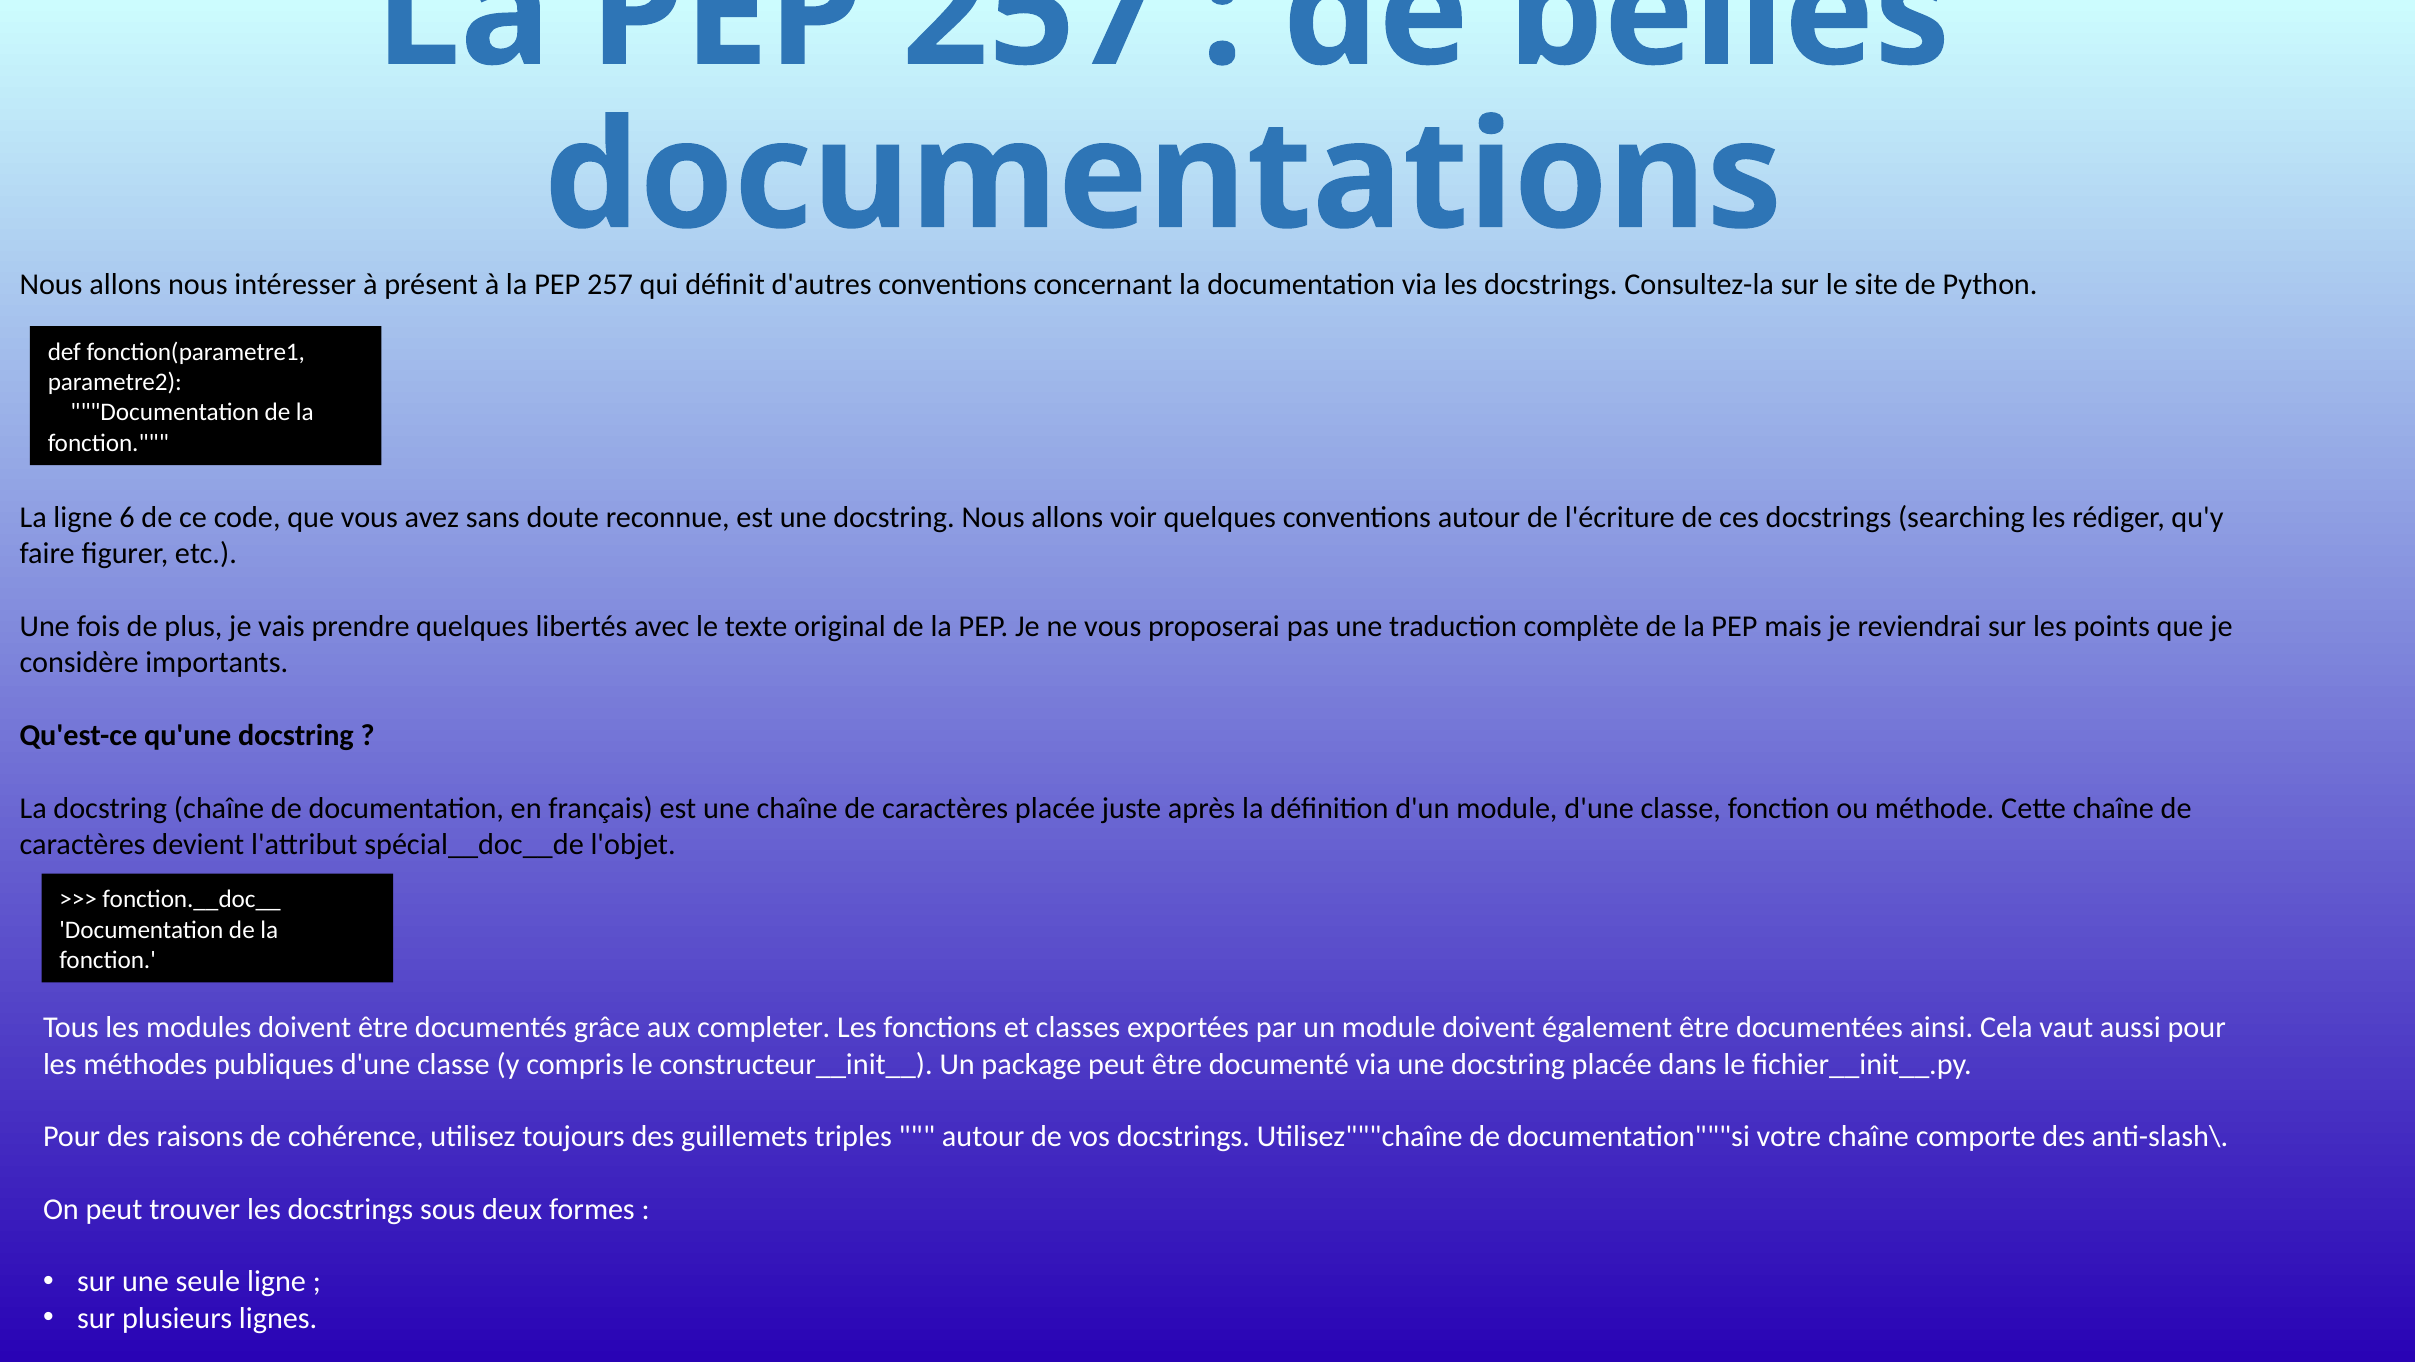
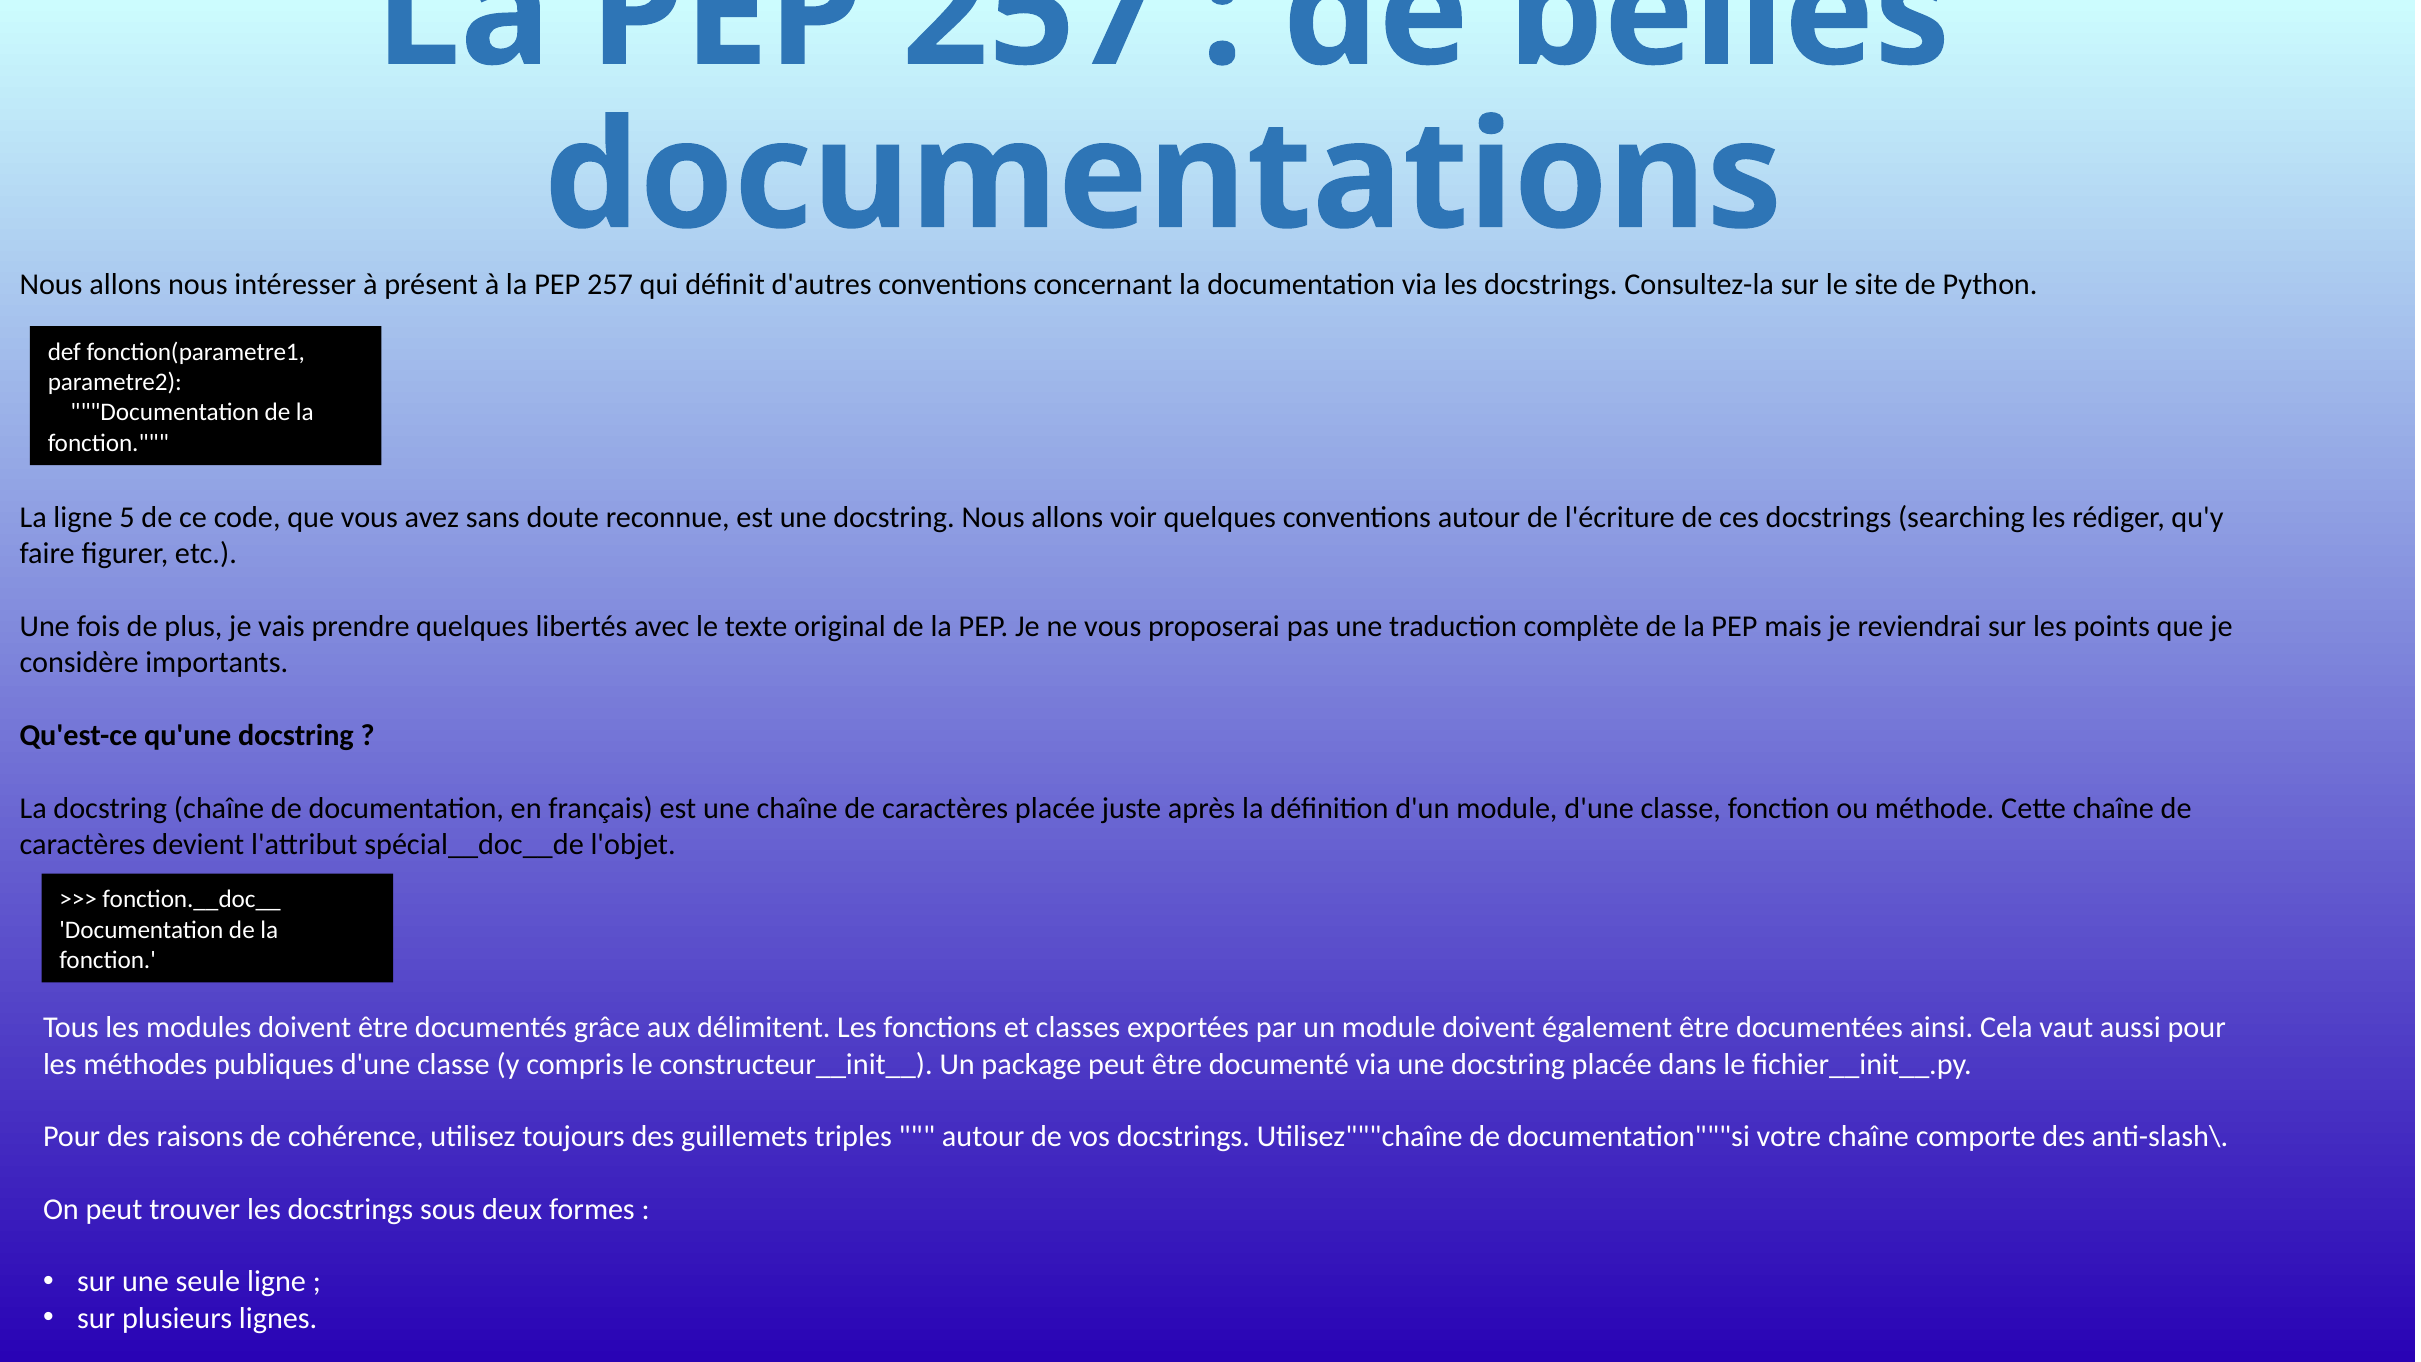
6: 6 -> 5
completer: completer -> délimitent
